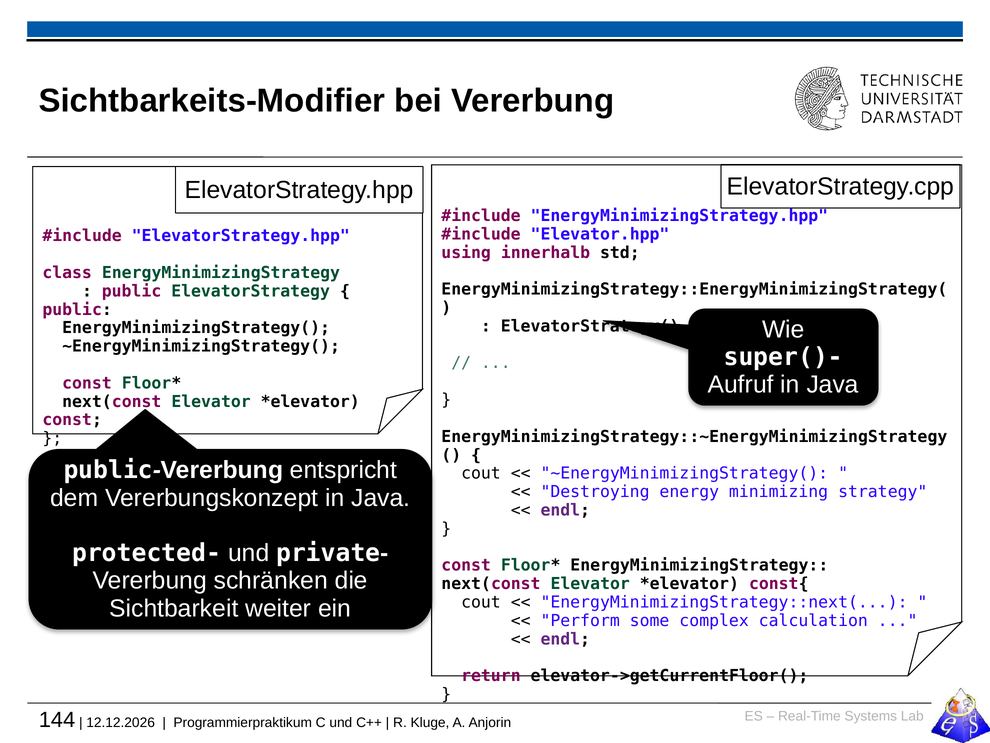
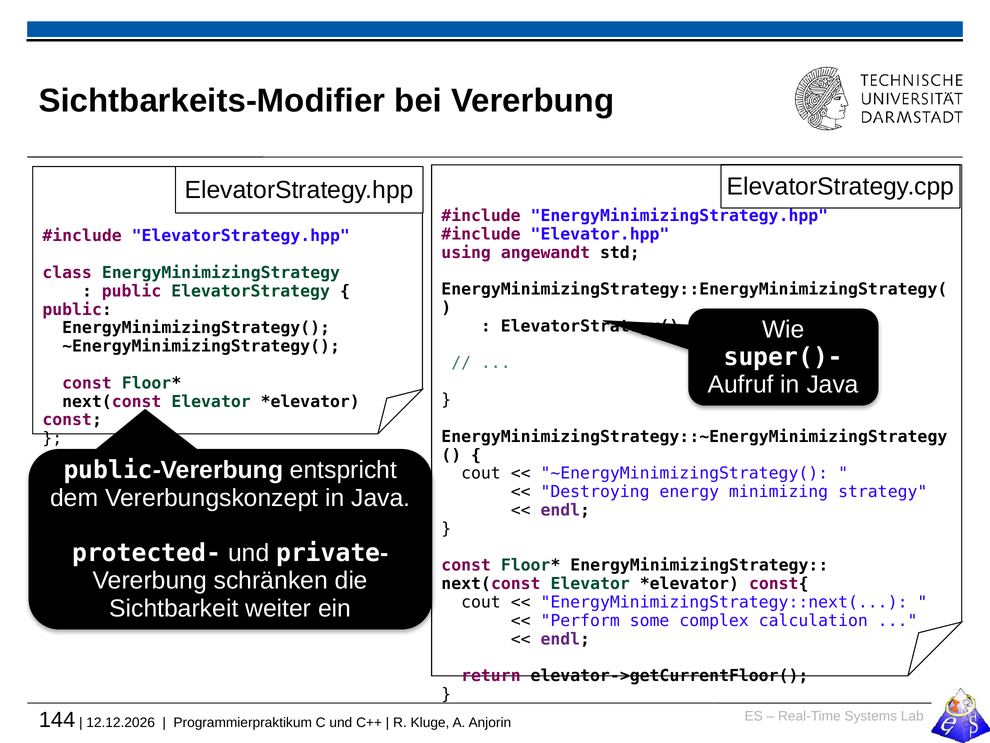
innerhalb: innerhalb -> angewandt
